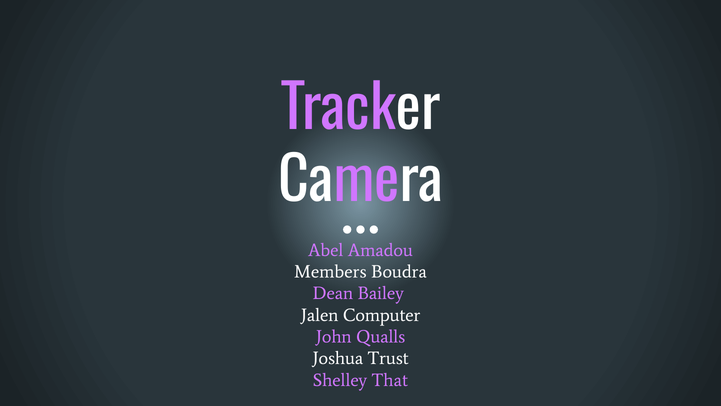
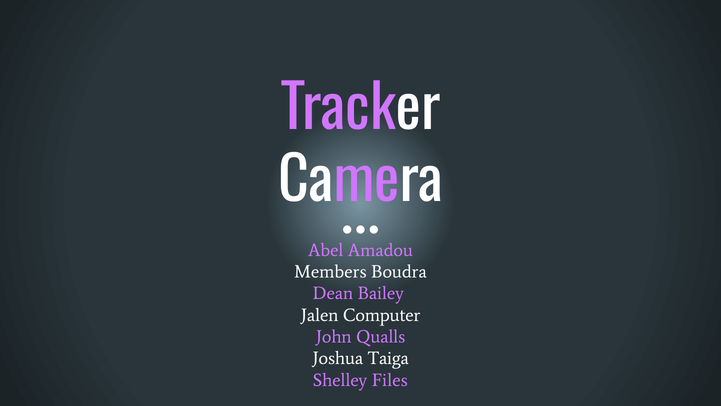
Trust: Trust -> Taiga
That: That -> Files
